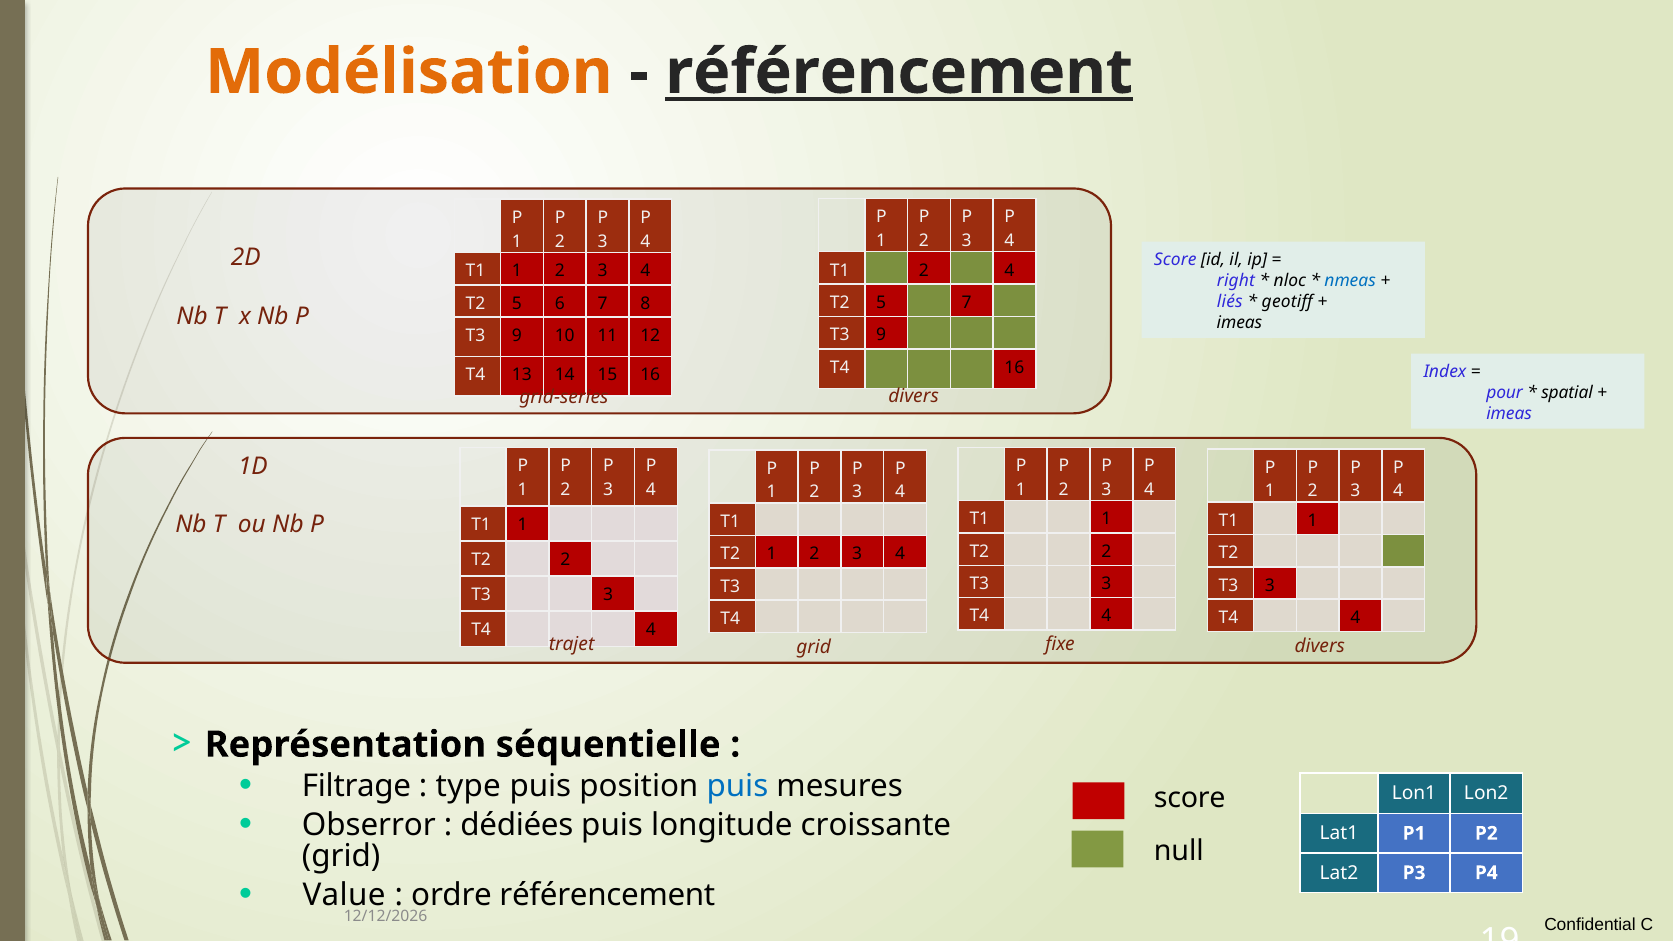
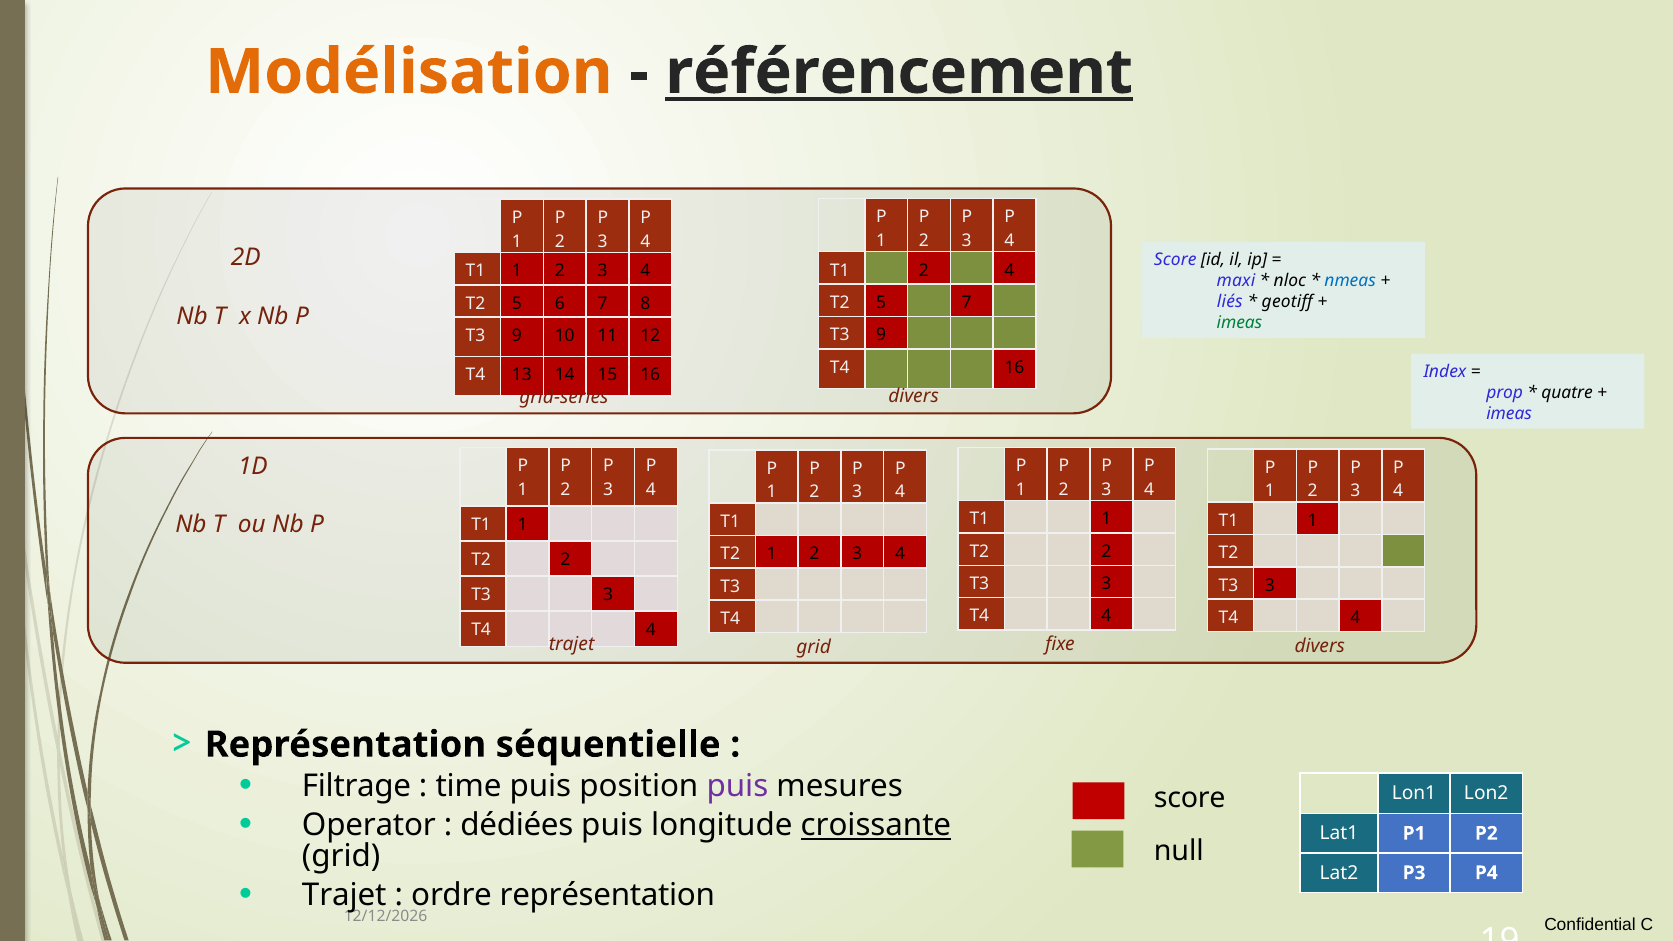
right: right -> maxi
imeas at (1239, 322) colour: black -> green
pour: pour -> prop
spatial: spatial -> quatre
type: type -> time
puis at (737, 786) colour: blue -> purple
Obserror: Obserror -> Operator
croissante underline: none -> present
Value at (344, 895): Value -> Trajet
ordre référencement: référencement -> représentation
